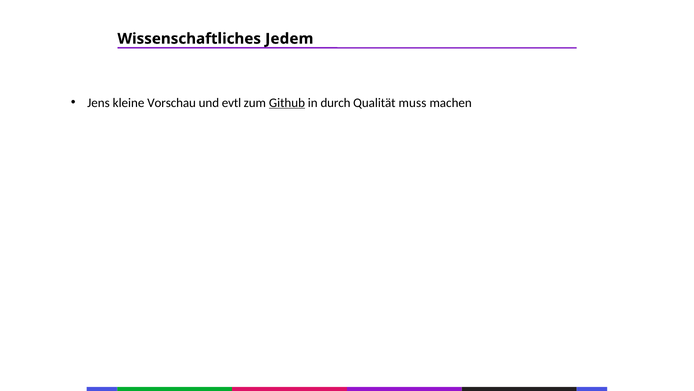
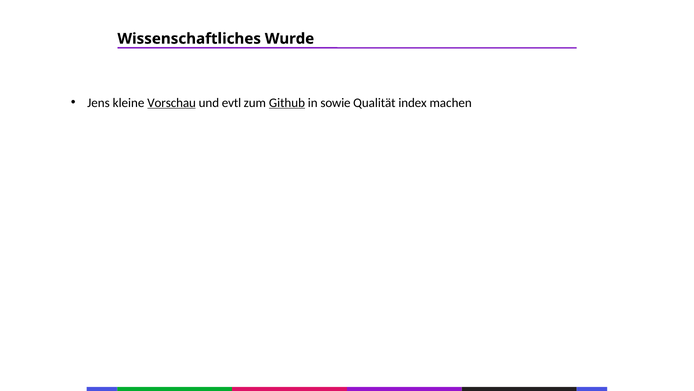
Jedem: Jedem -> Wurde
Vorschau underline: none -> present
durch: durch -> sowie
muss: muss -> index
